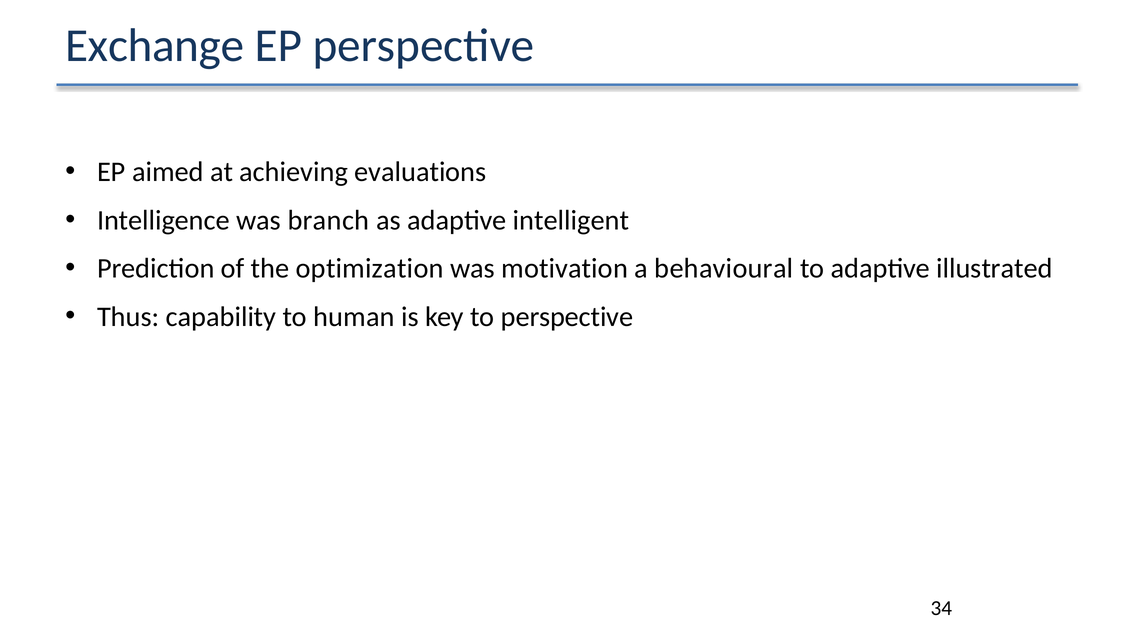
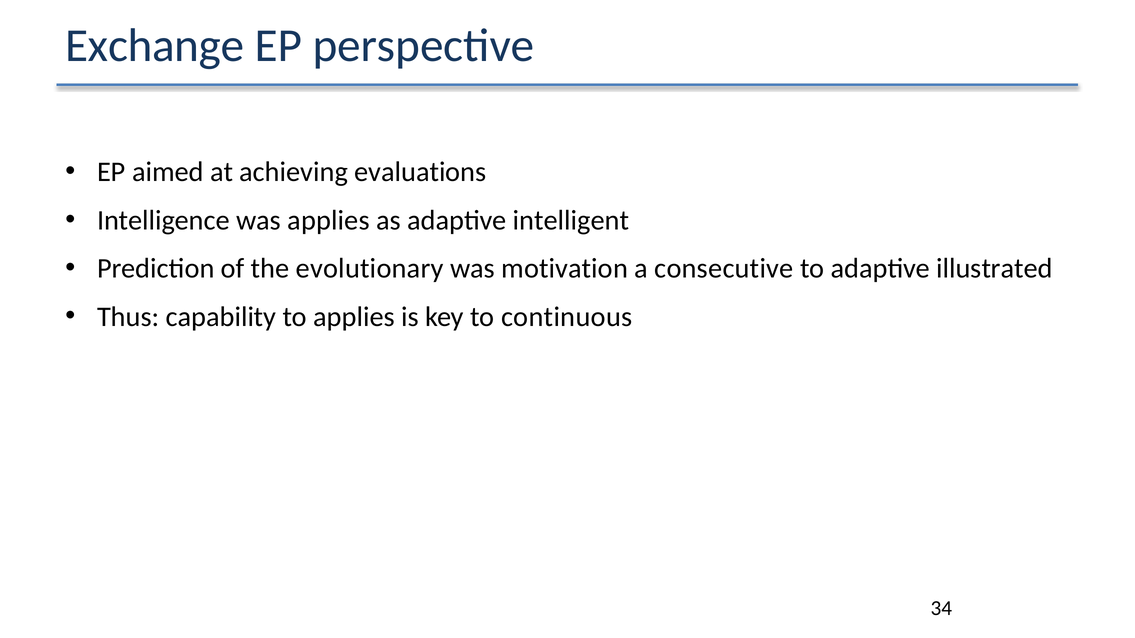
was branch: branch -> applies
optimization: optimization -> evolutionary
behavioural: behavioural -> consecutive
to human: human -> applies
to perspective: perspective -> continuous
